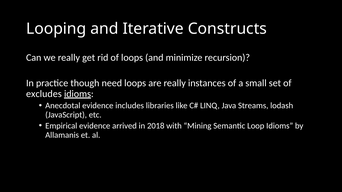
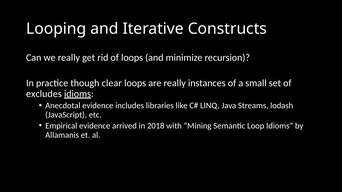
need: need -> clear
